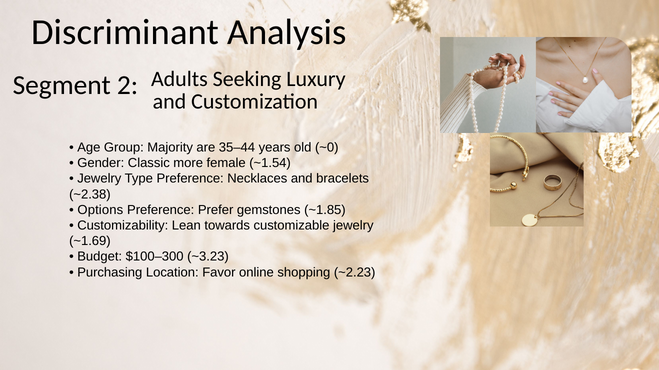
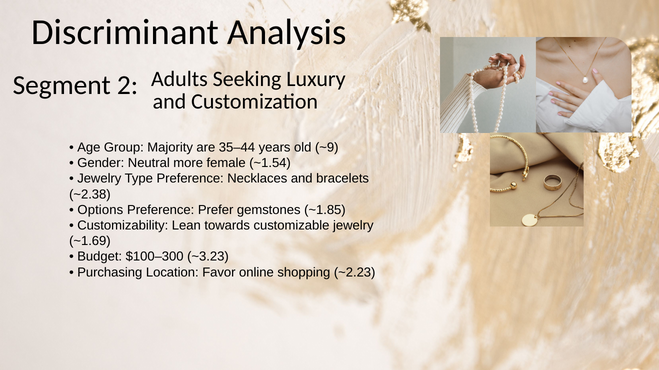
~0: ~0 -> ~9
Classic: Classic -> Neutral
